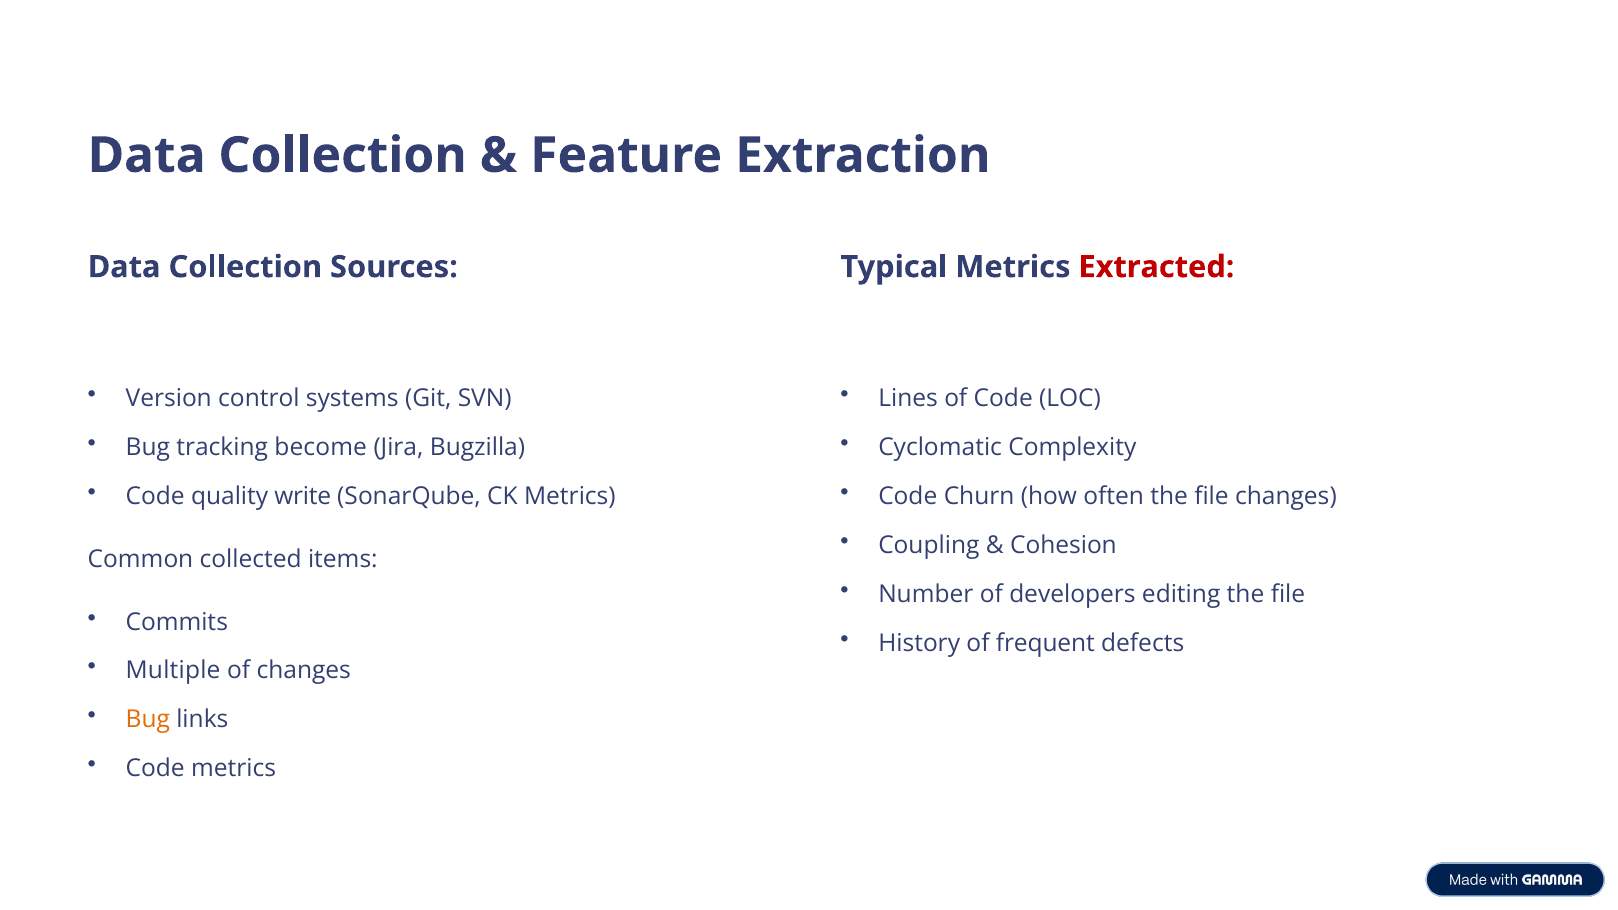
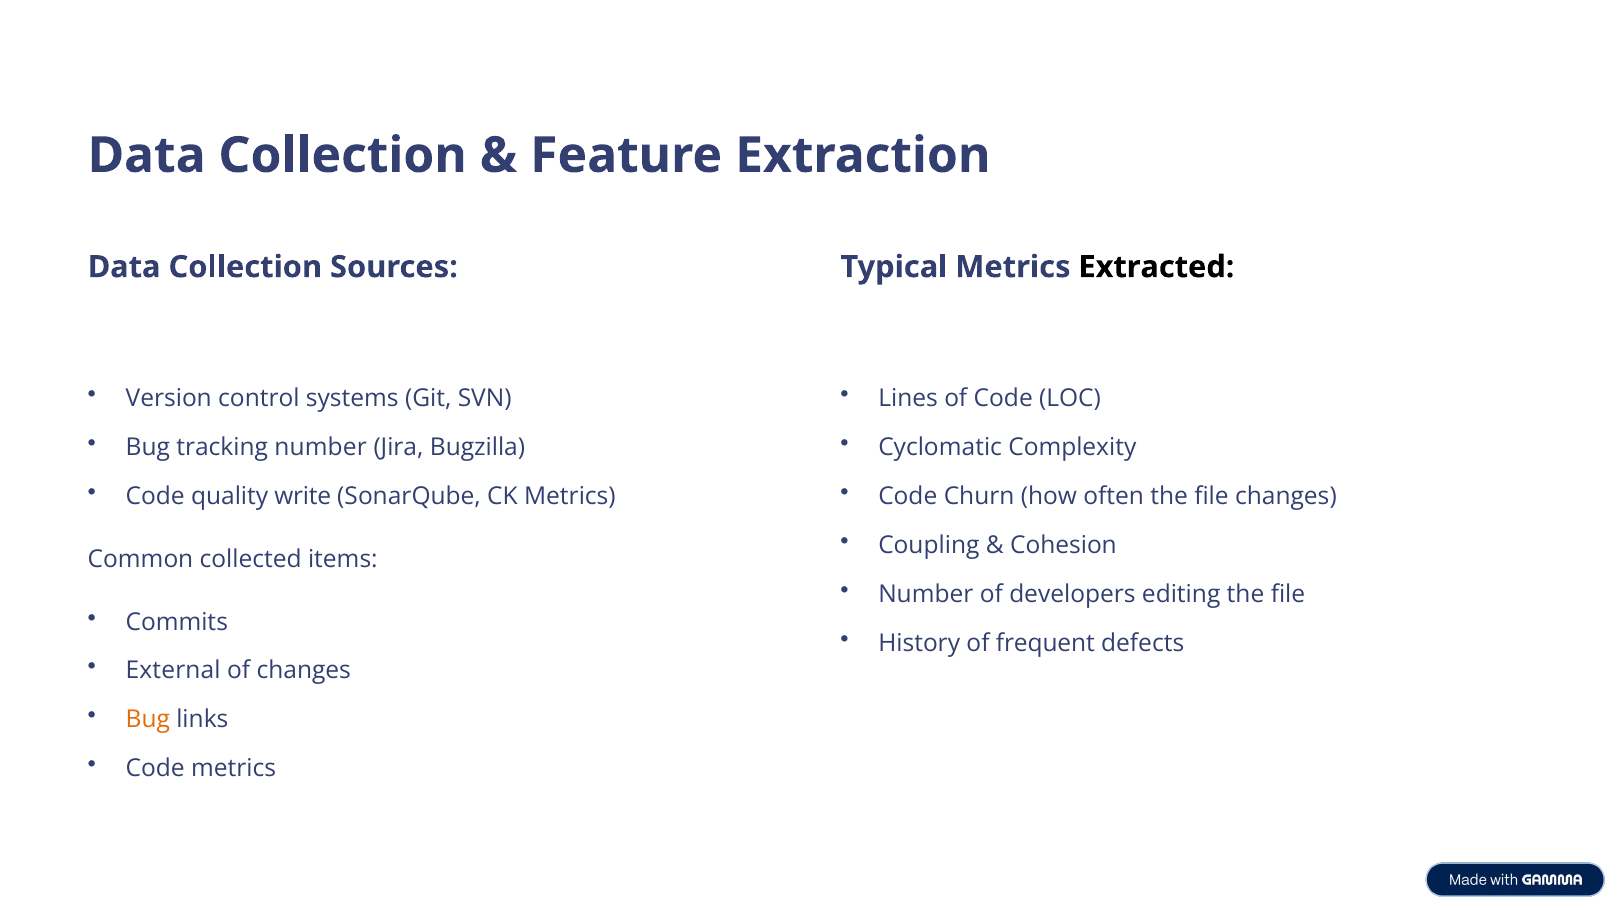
Extracted colour: red -> black
tracking become: become -> number
Multiple: Multiple -> External
